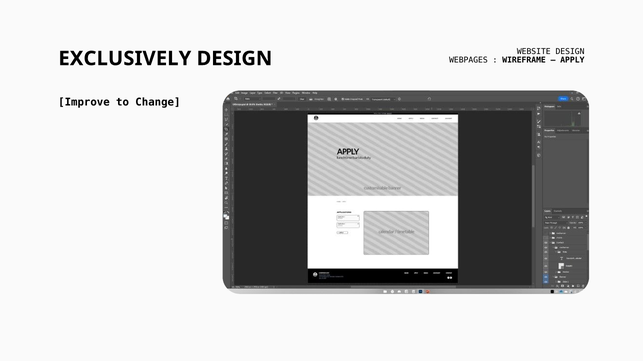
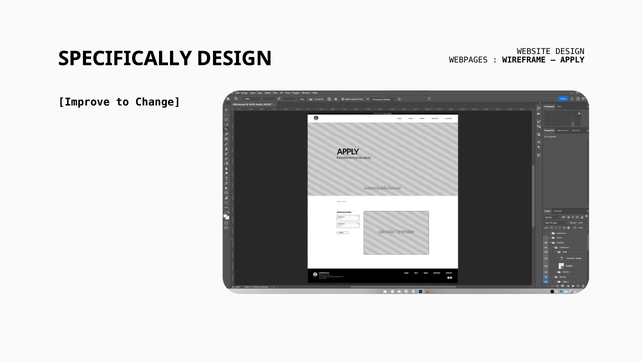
EXCLUSIVELY: EXCLUSIVELY -> SPECIFICALLY
